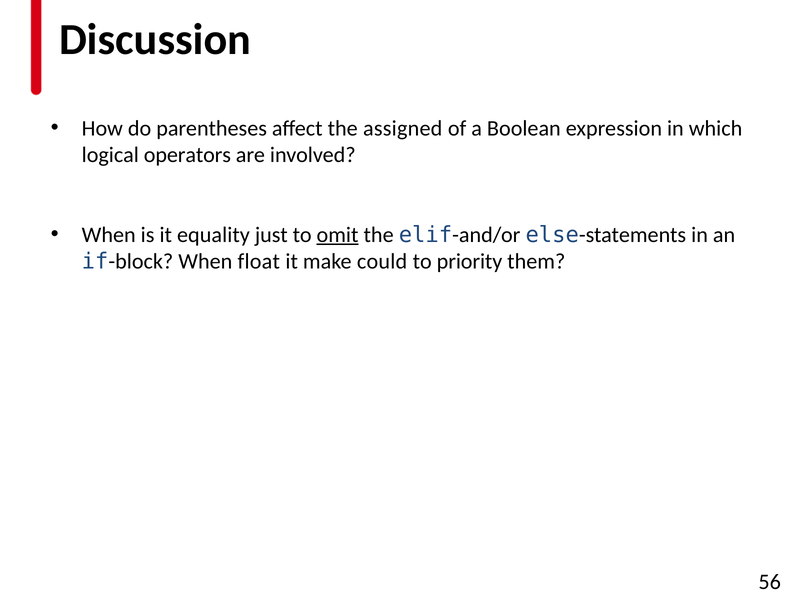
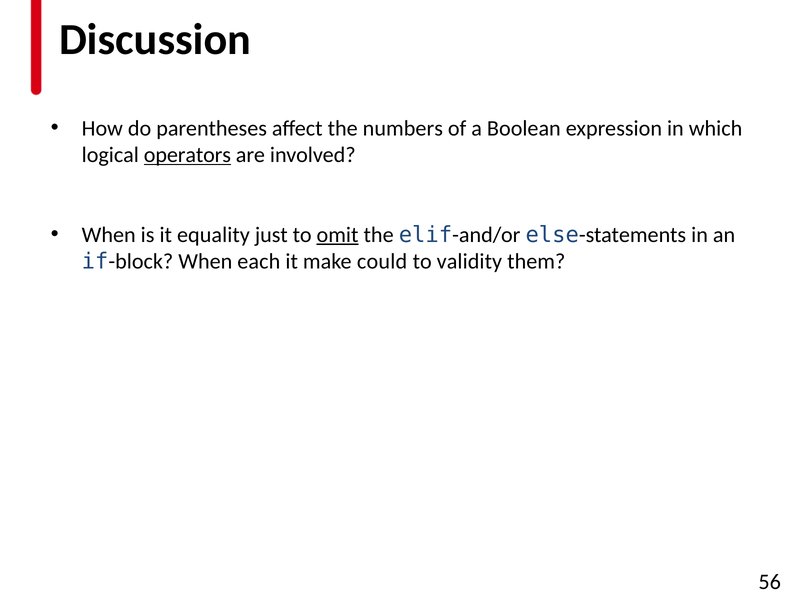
assigned: assigned -> numbers
operators underline: none -> present
float: float -> each
priority: priority -> validity
